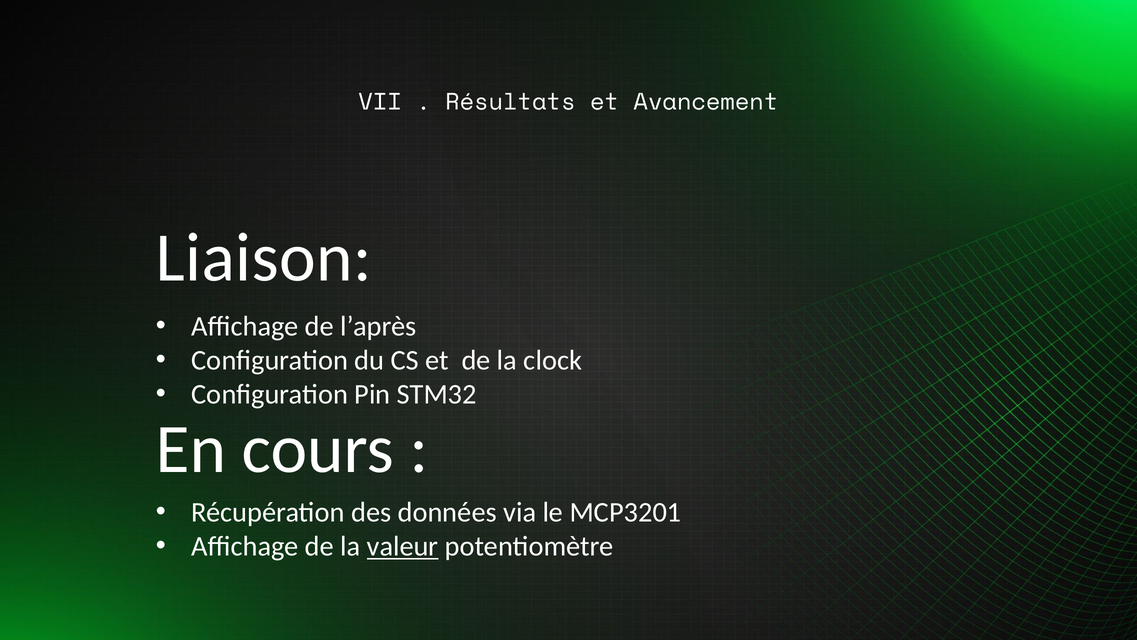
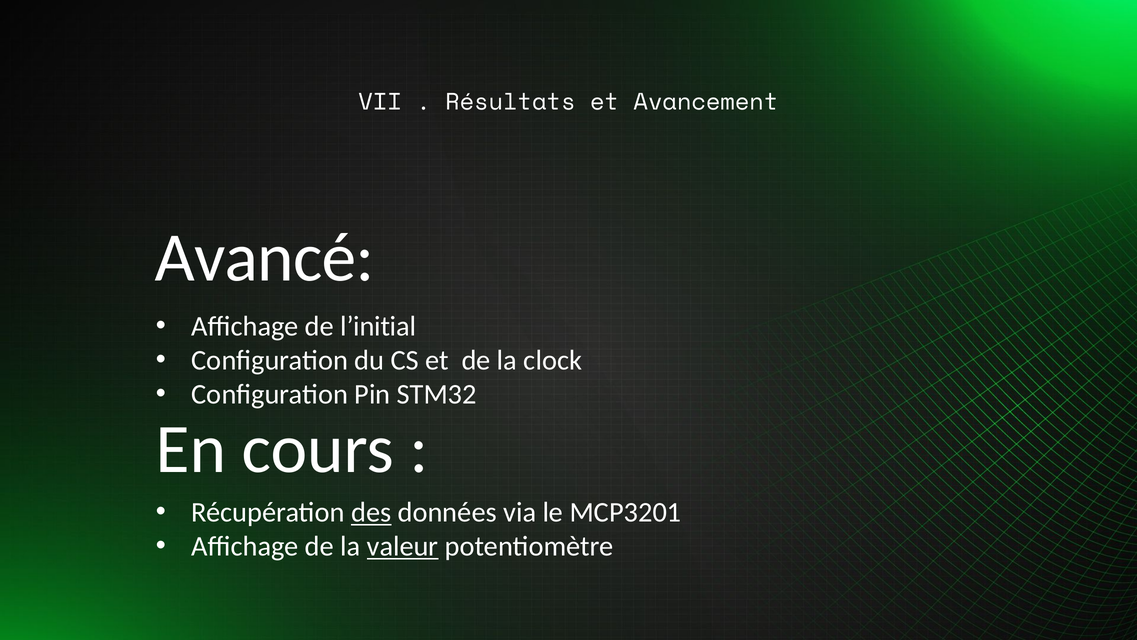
Liaison: Liaison -> Avancé
l’après: l’après -> l’initial
des underline: none -> present
